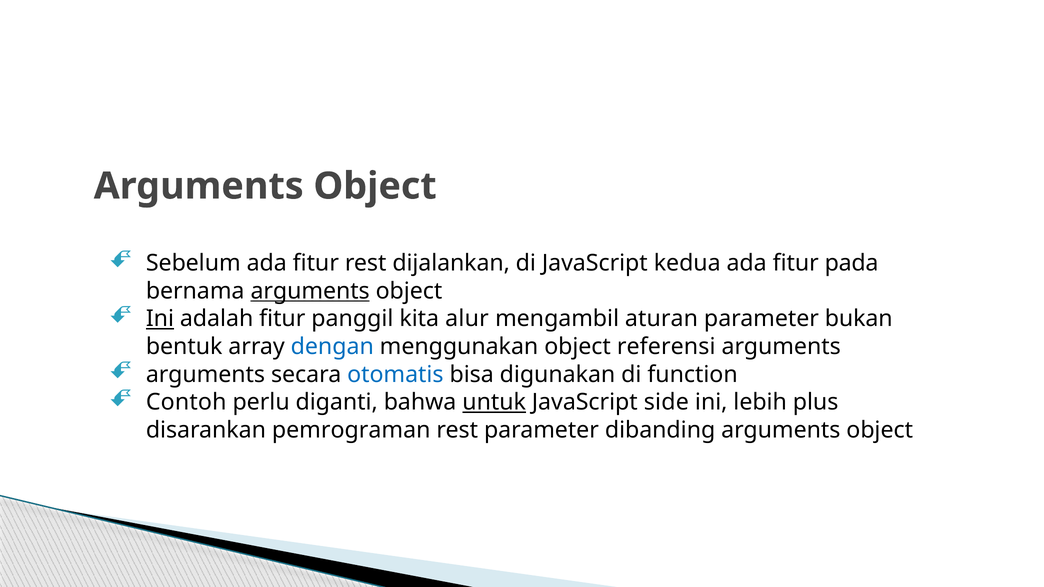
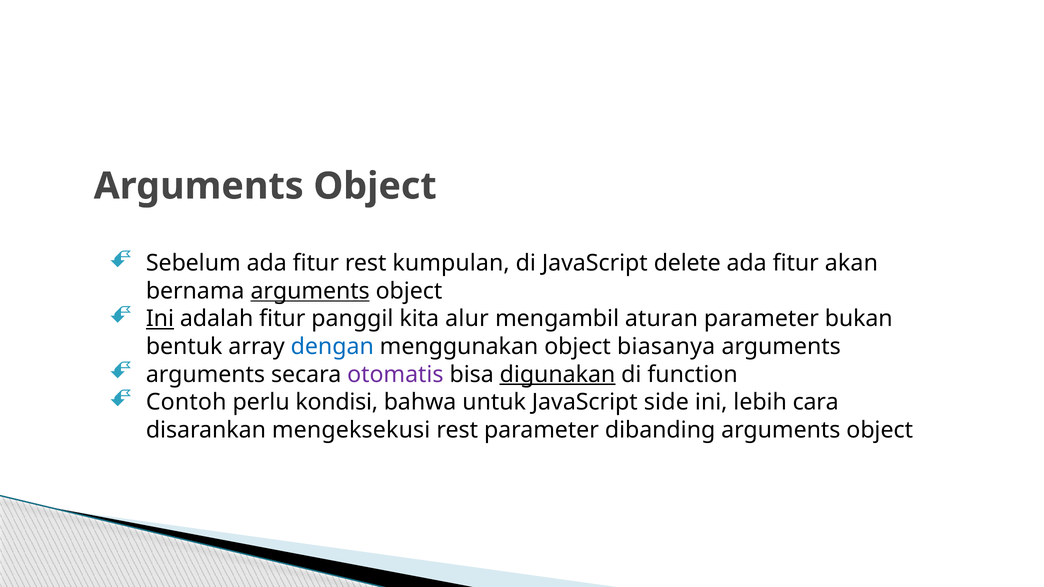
dijalankan: dijalankan -> kumpulan
kedua: kedua -> delete
pada: pada -> akan
referensi: referensi -> biasanya
otomatis colour: blue -> purple
digunakan underline: none -> present
diganti: diganti -> kondisi
untuk underline: present -> none
plus: plus -> cara
pemrograman: pemrograman -> mengeksekusi
